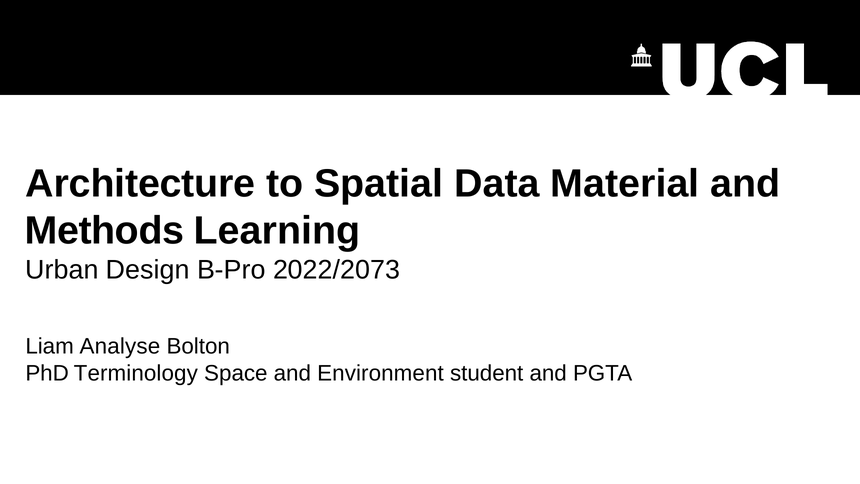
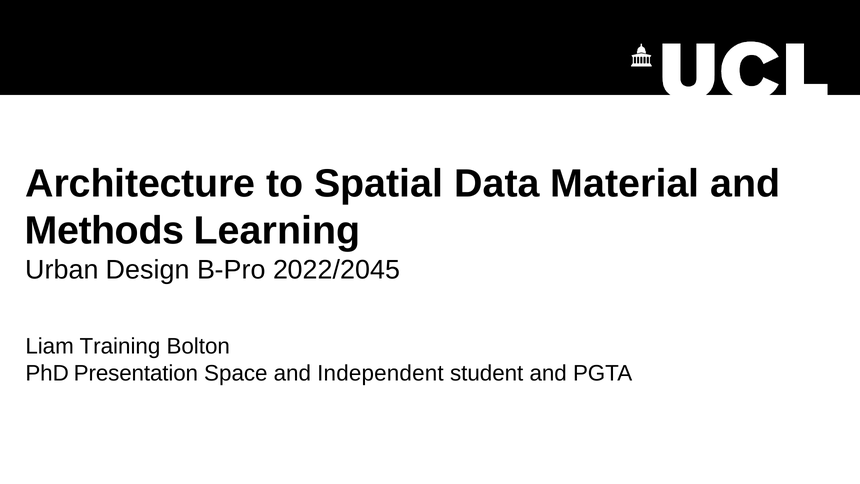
2022/2073: 2022/2073 -> 2022/2045
Analyse: Analyse -> Training
Terminology: Terminology -> Presentation
Environment: Environment -> Independent
